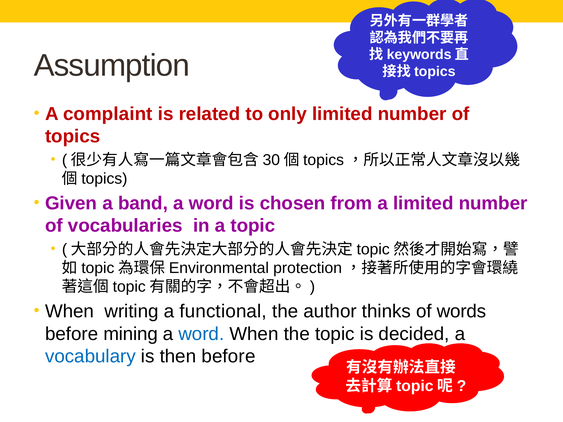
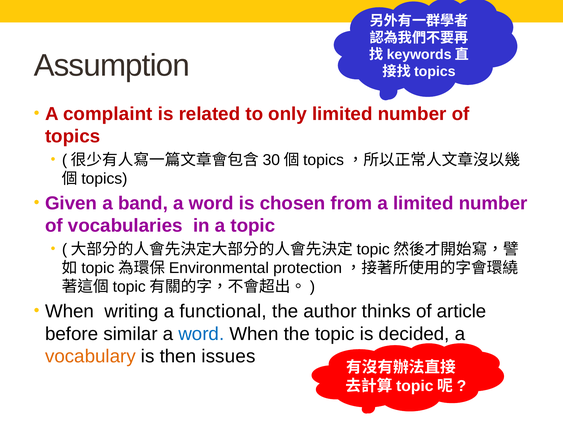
words: words -> article
mining: mining -> similar
vocabulary colour: blue -> orange
then before: before -> issues
